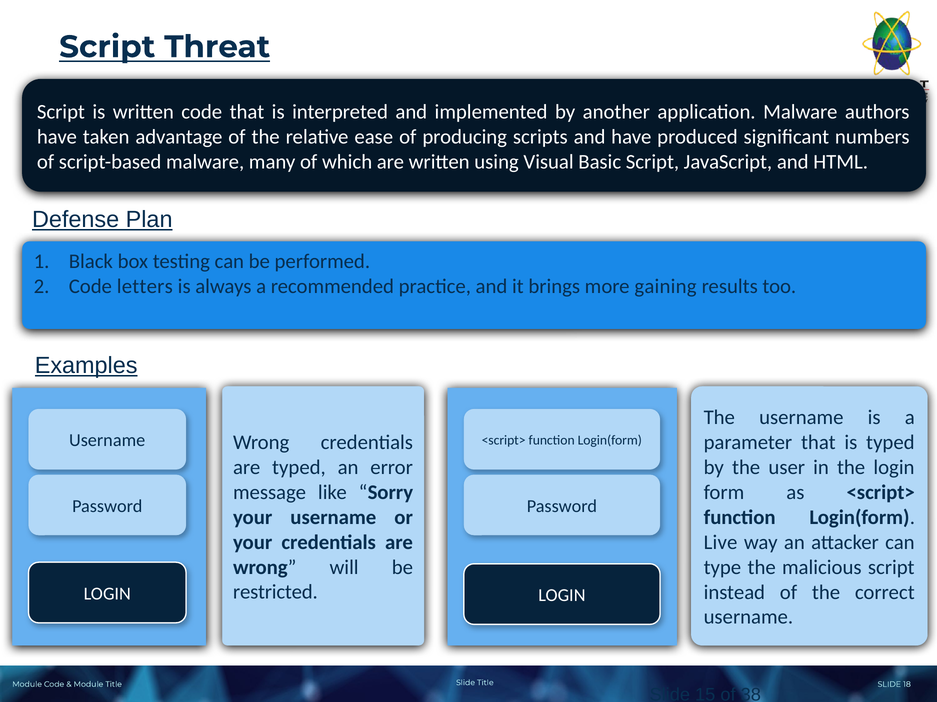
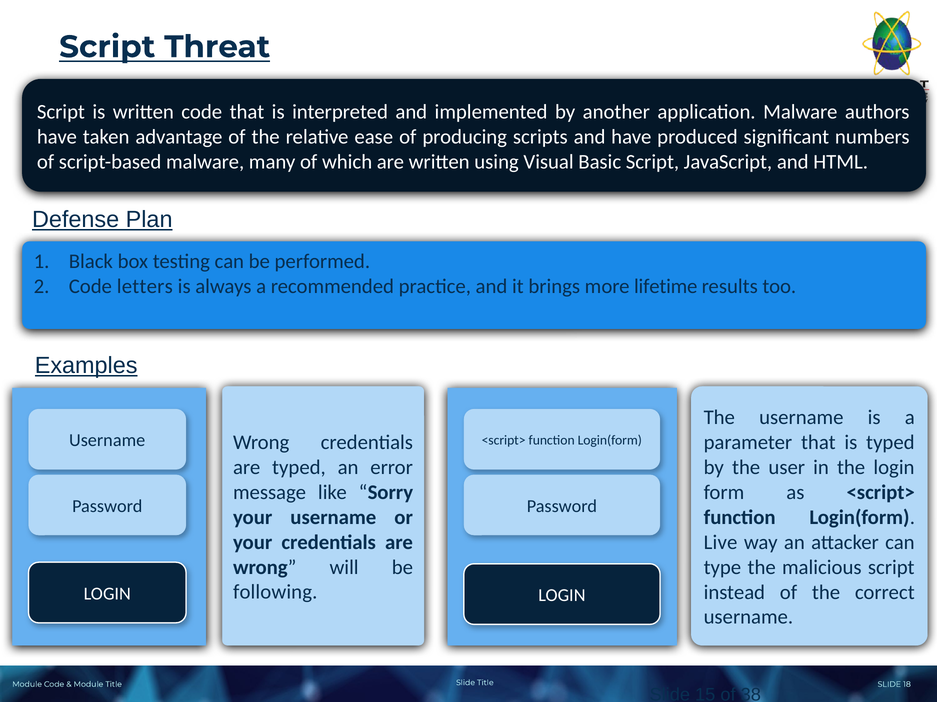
gaining: gaining -> lifetime
restricted: restricted -> following
